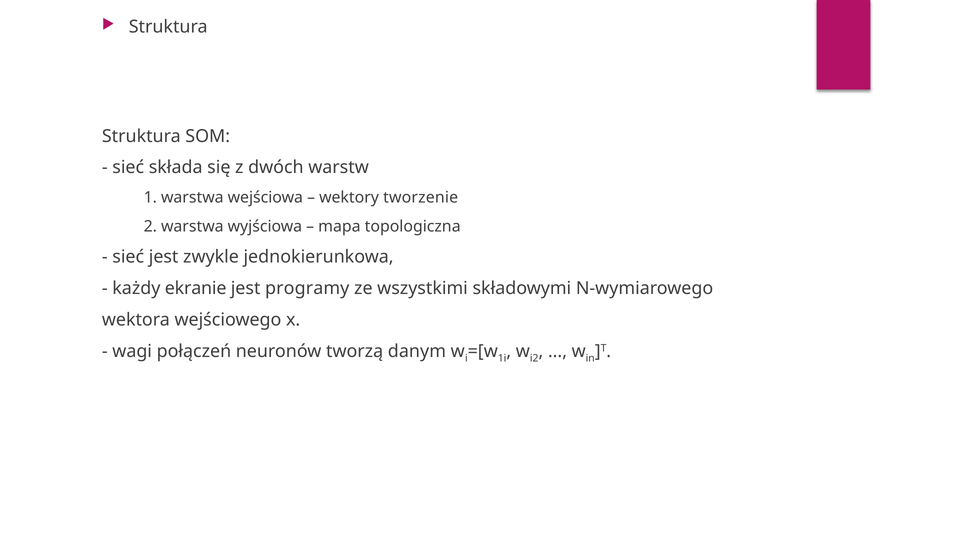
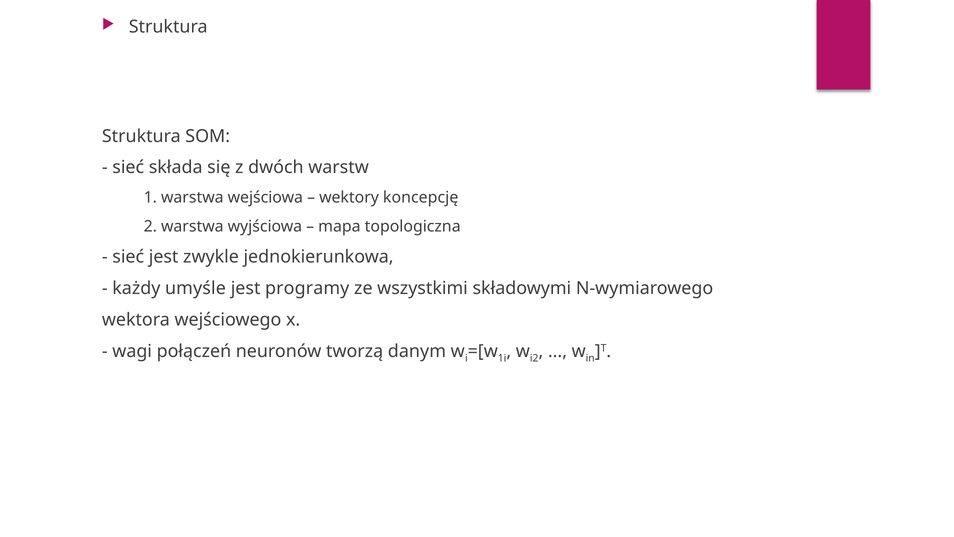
tworzenie: tworzenie -> koncepcję
ekranie: ekranie -> umyśle
